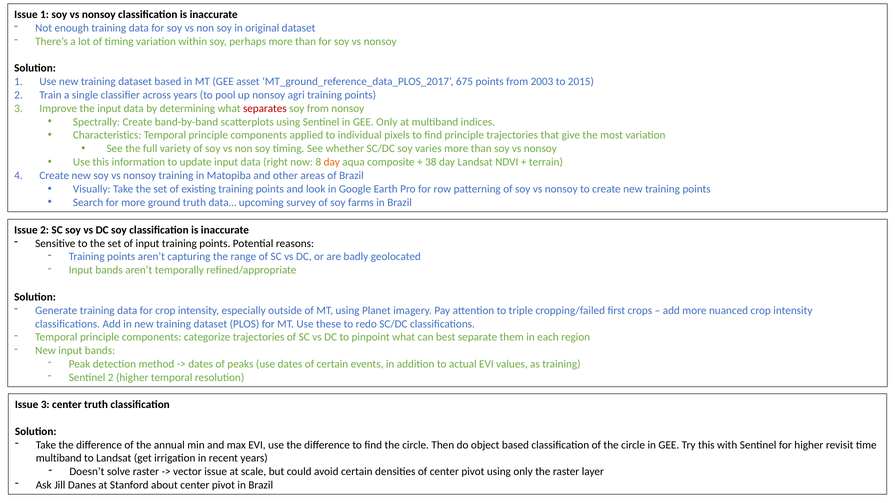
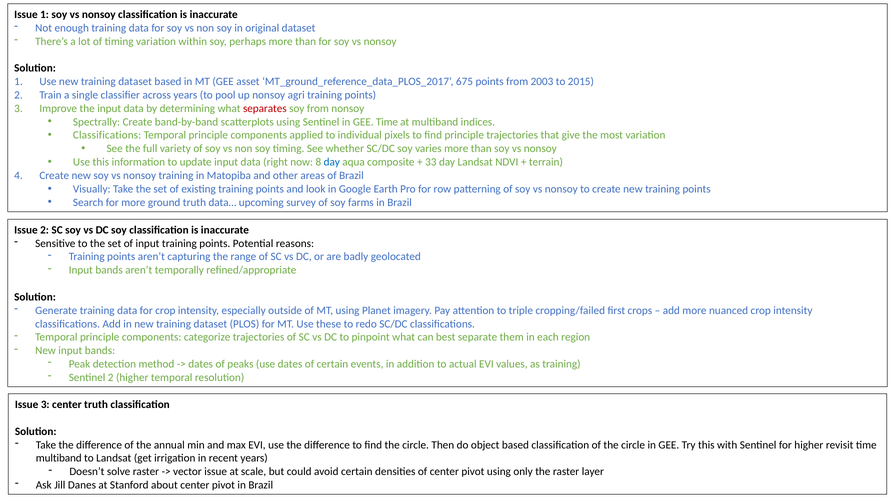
GEE Only: Only -> Time
Characteristics at (107, 135): Characteristics -> Classifications
day at (332, 162) colour: orange -> blue
38: 38 -> 33
